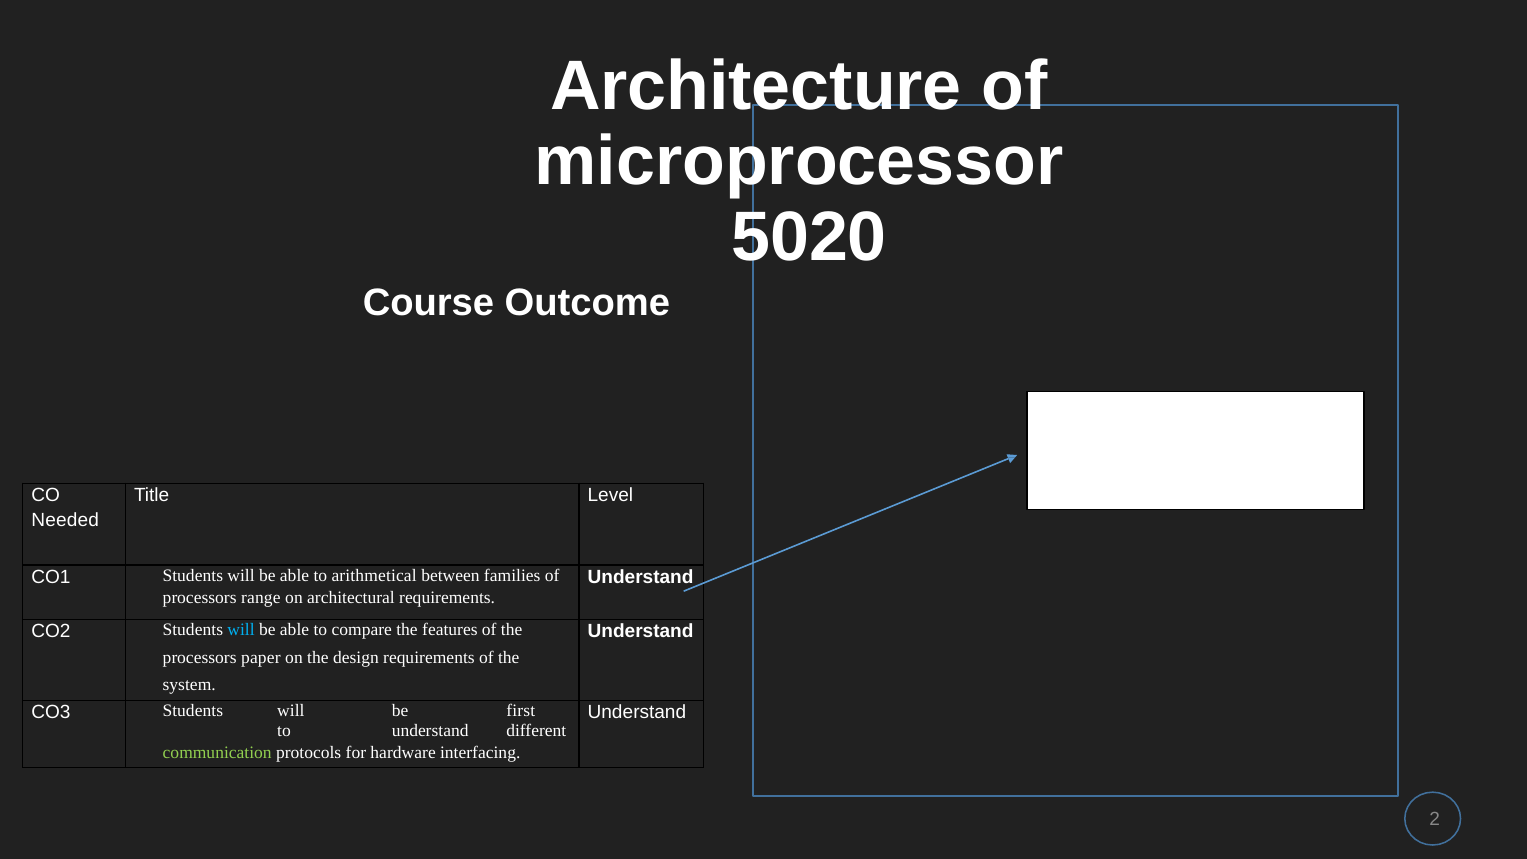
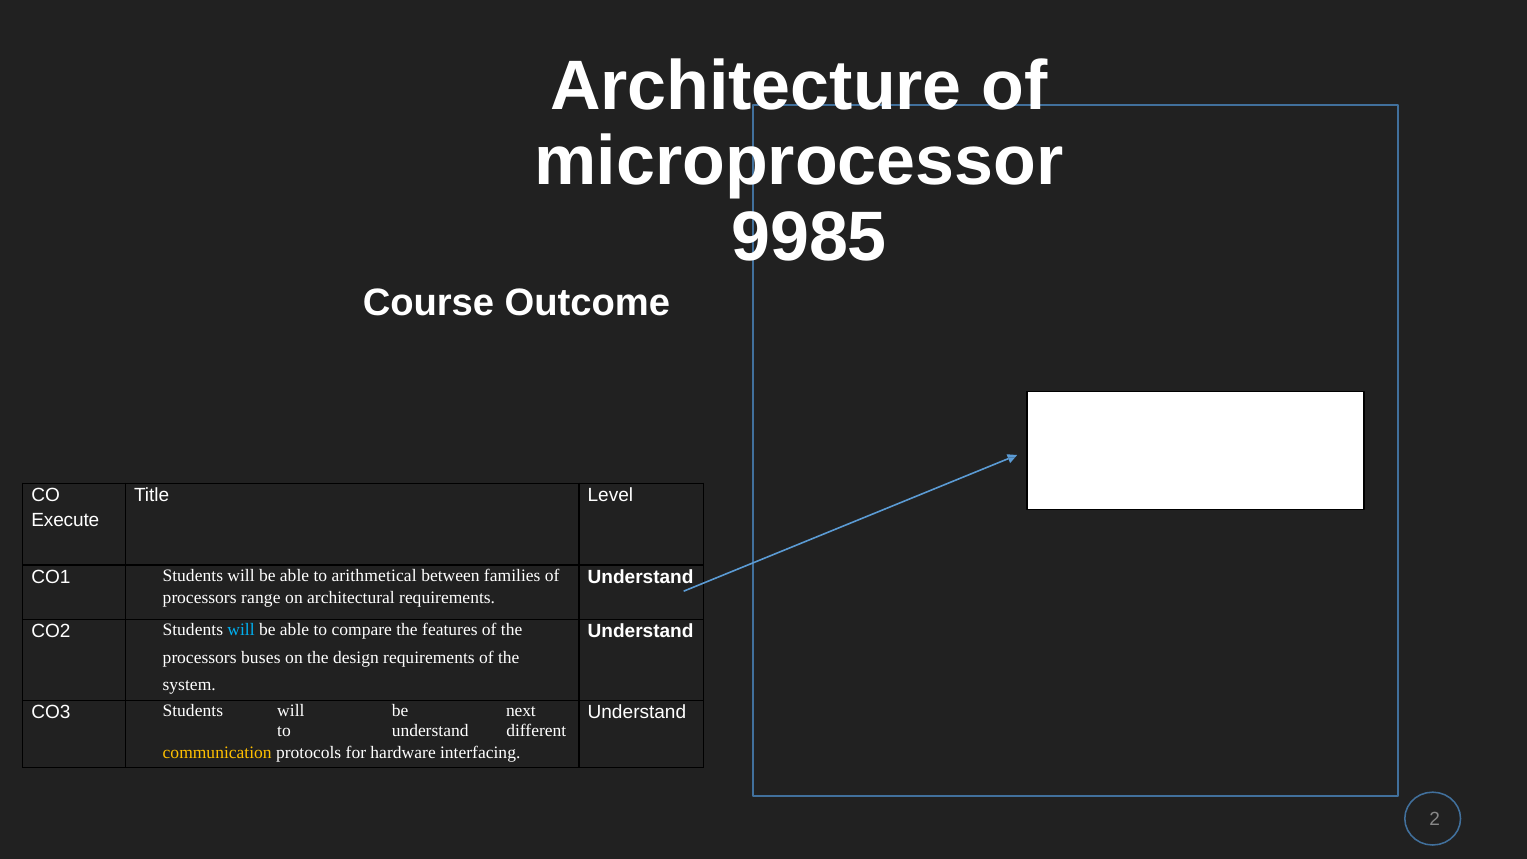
5020: 5020 -> 9985
Needed: Needed -> Execute
paper: paper -> buses
first: first -> next
communication colour: light green -> yellow
